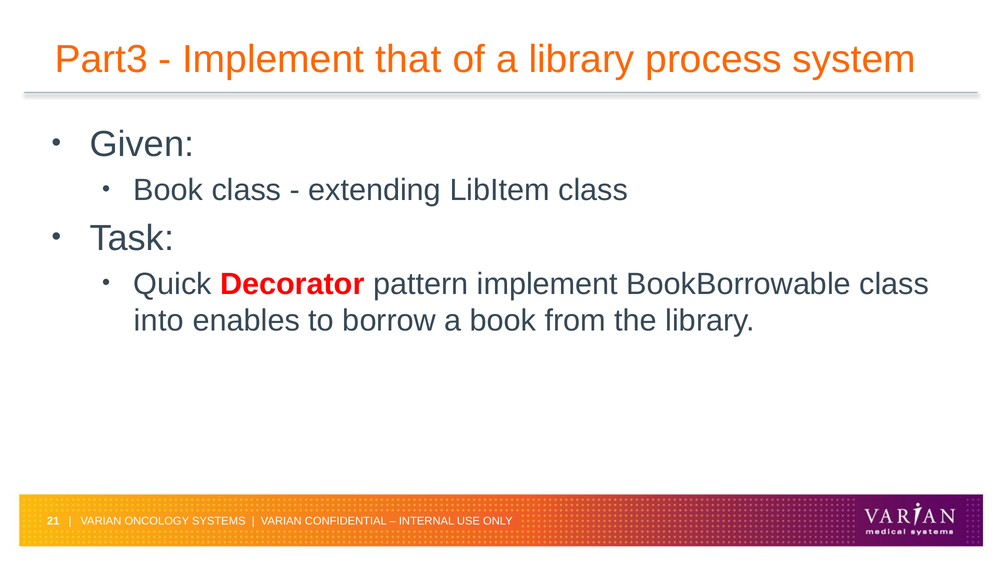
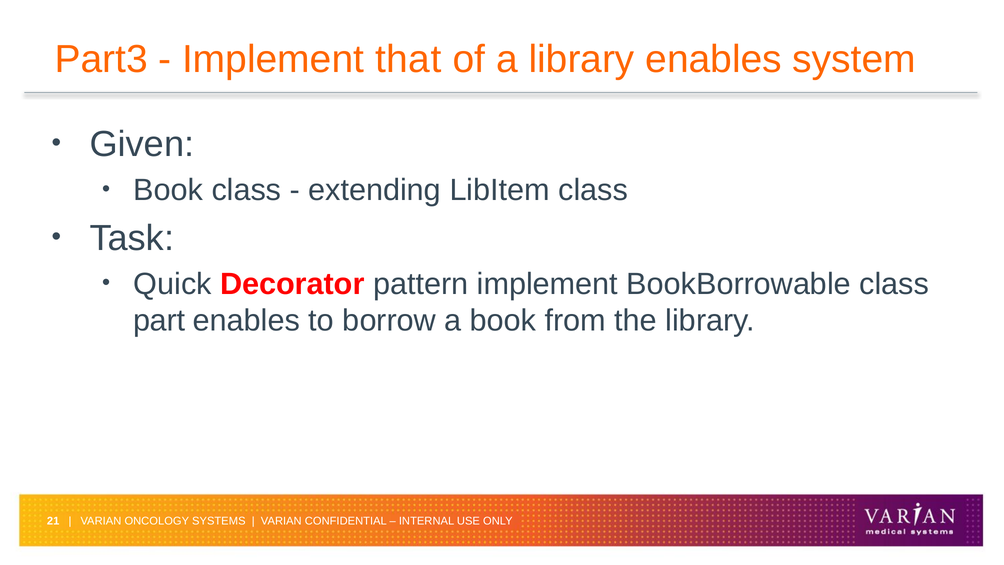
library process: process -> enables
into: into -> part
